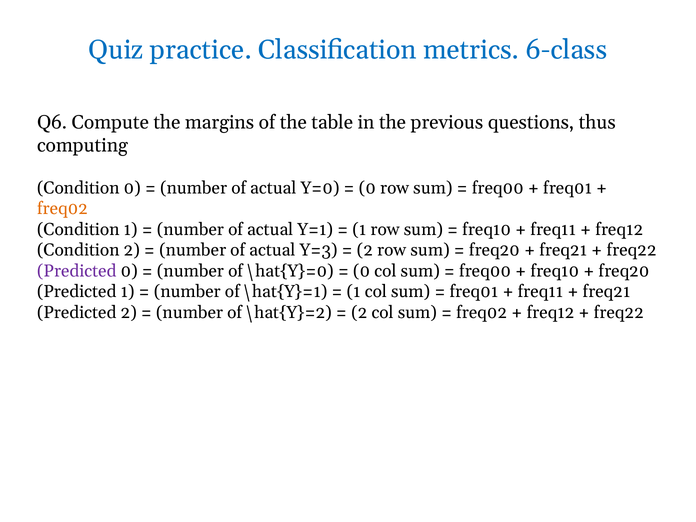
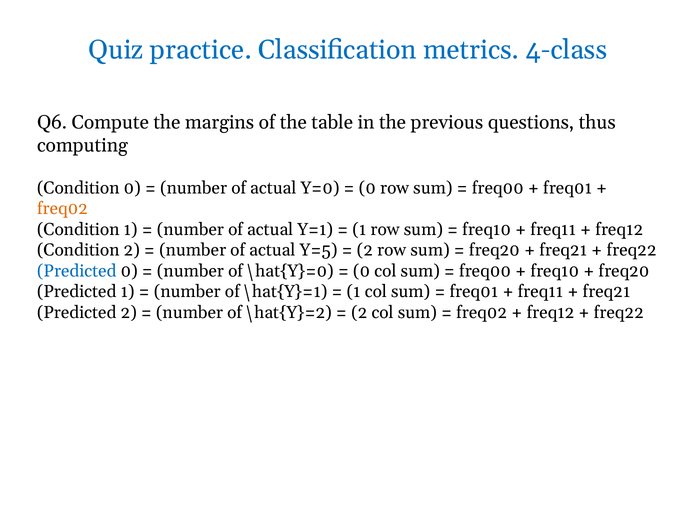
6-class: 6-class -> 4-class
Y=3: Y=3 -> Y=5
Predicted at (77, 271) colour: purple -> blue
